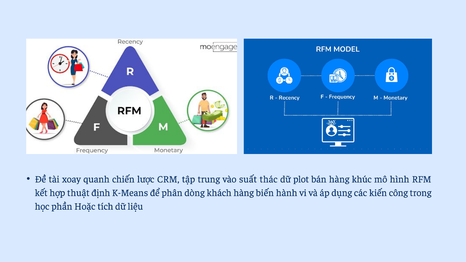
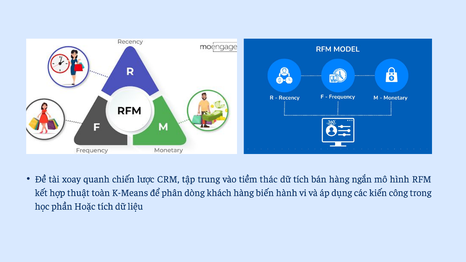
suất: suất -> tiềm
dữ plot: plot -> tích
khúc: khúc -> ngắn
định: định -> toàn
